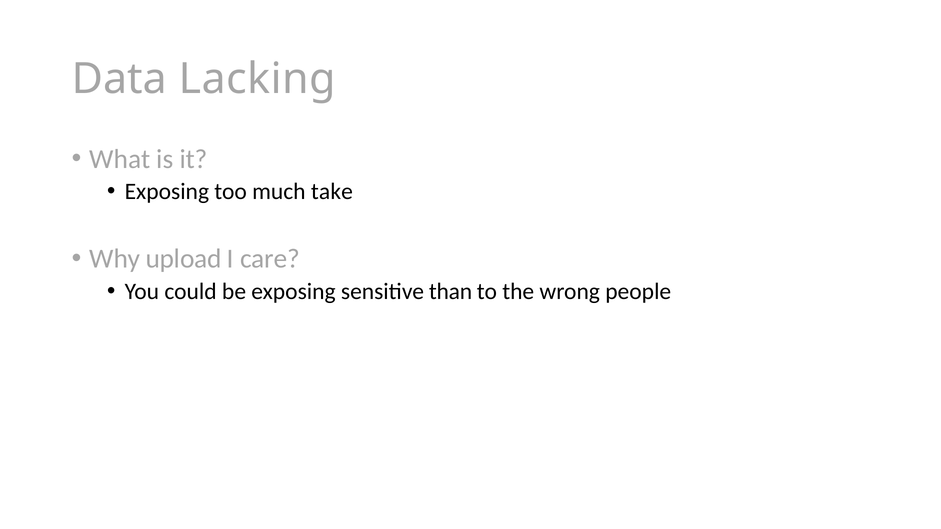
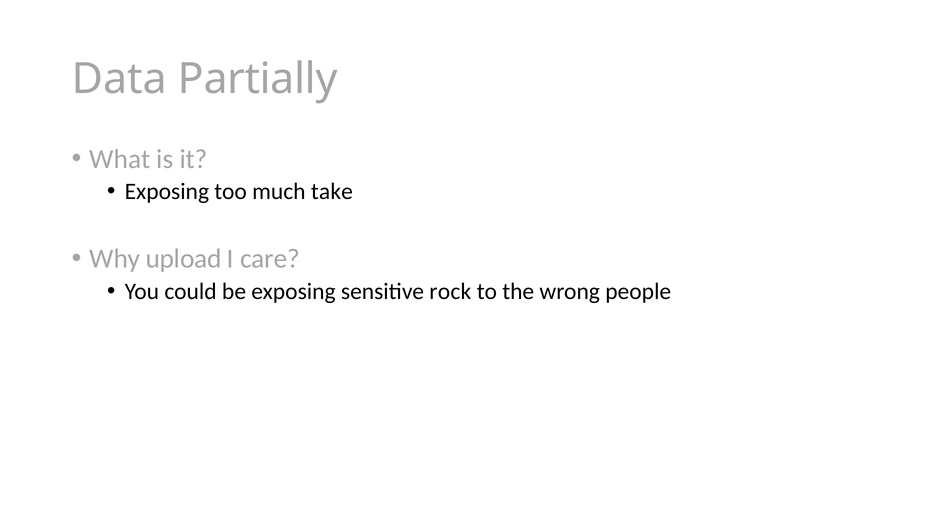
Lacking: Lacking -> Partially
than: than -> rock
